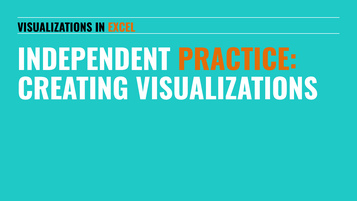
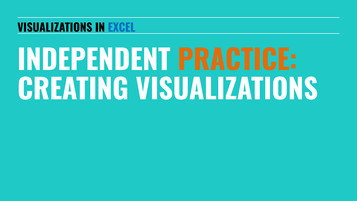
EXCEL colour: orange -> blue
